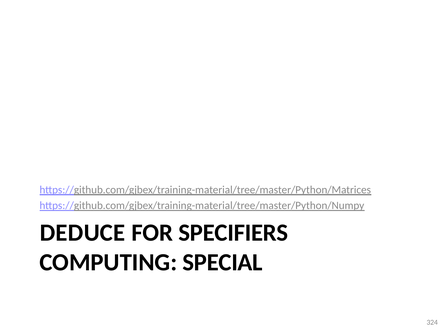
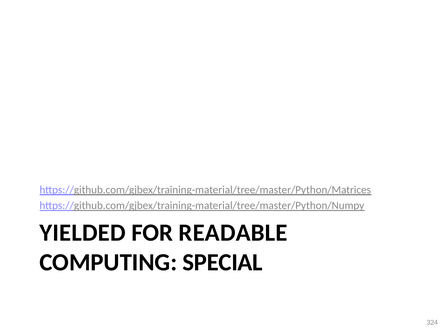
DEDUCE: DEDUCE -> YIELDED
SPECIFIERS: SPECIFIERS -> READABLE
